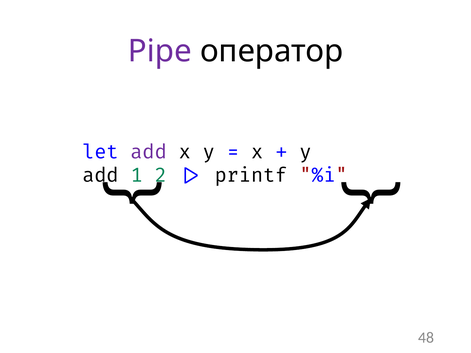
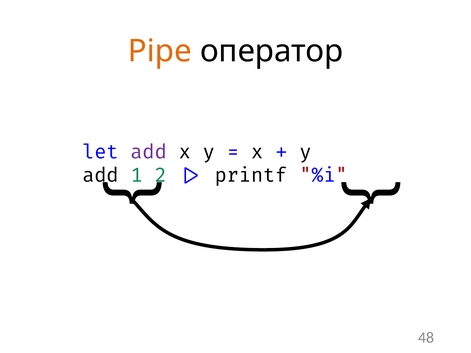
Pipe colour: purple -> orange
